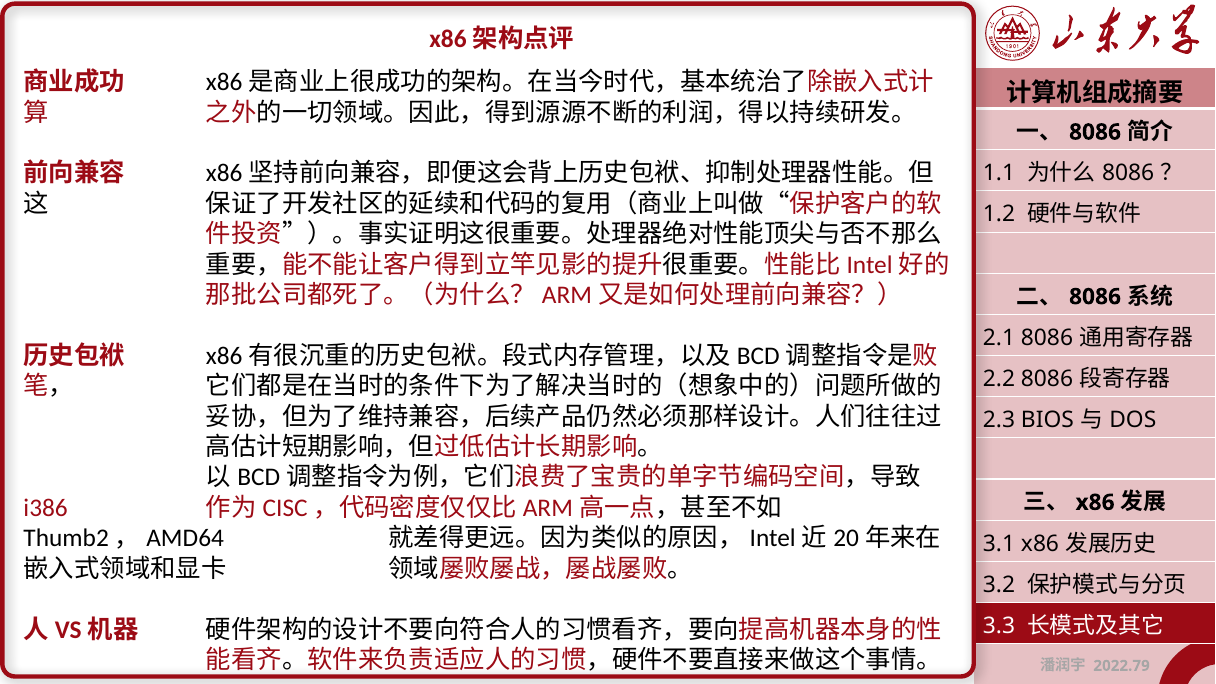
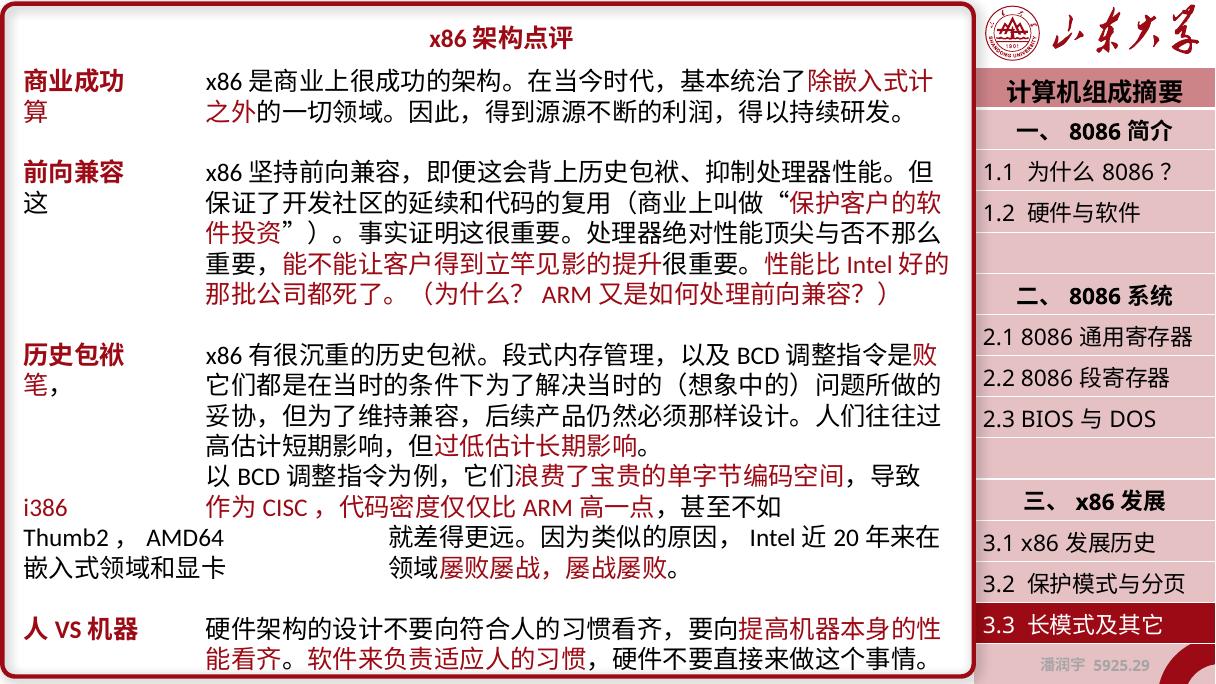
2022.79: 2022.79 -> 5925.29
